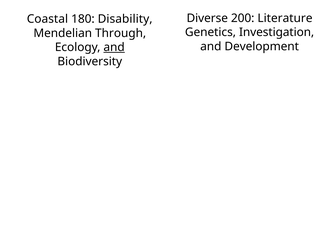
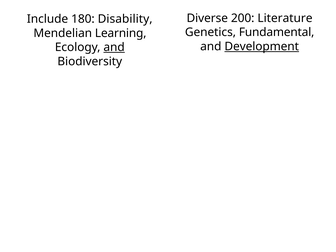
Coastal: Coastal -> Include
Investigation: Investigation -> Fundamental
Through: Through -> Learning
Development underline: none -> present
